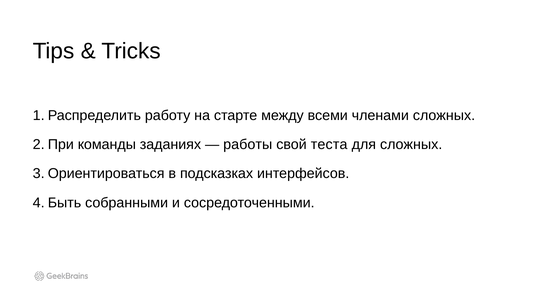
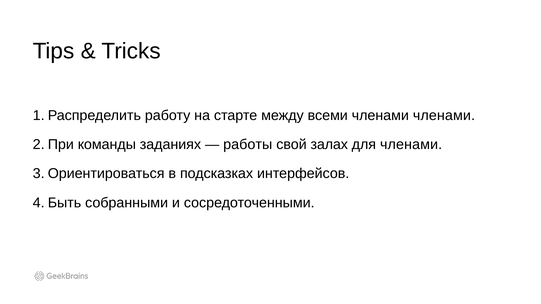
членами сложных: сложных -> членами
теста: теста -> залах
для сложных: сложных -> членами
